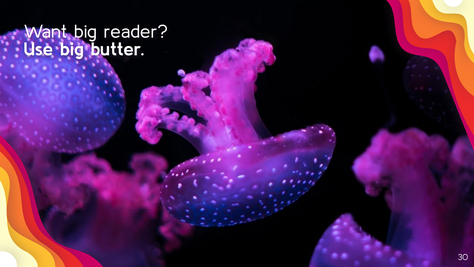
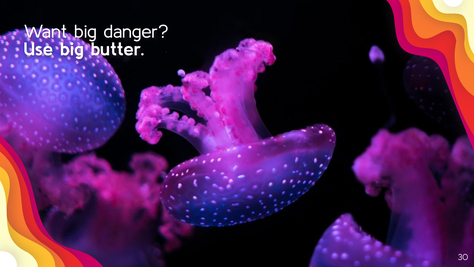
reader: reader -> danger
